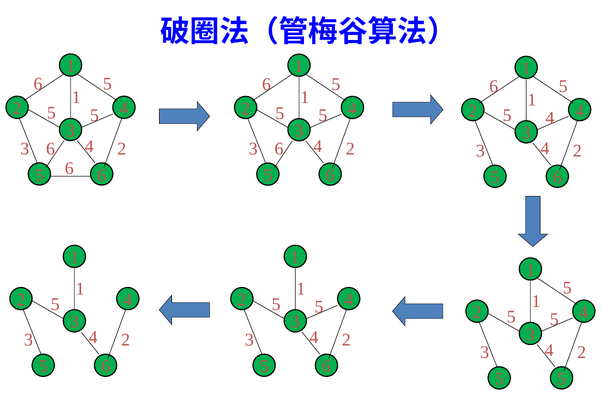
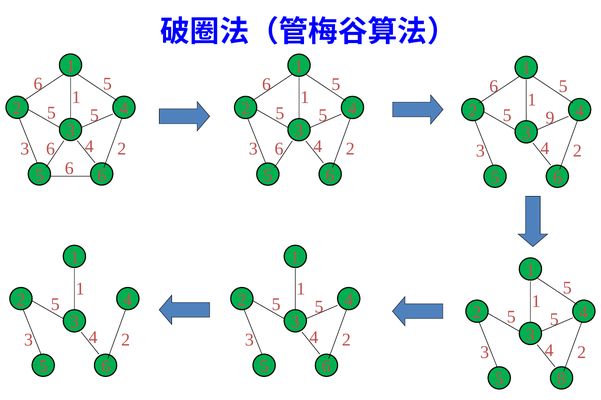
5 4: 4 -> 9
5 at (562, 380): 5 -> 8
